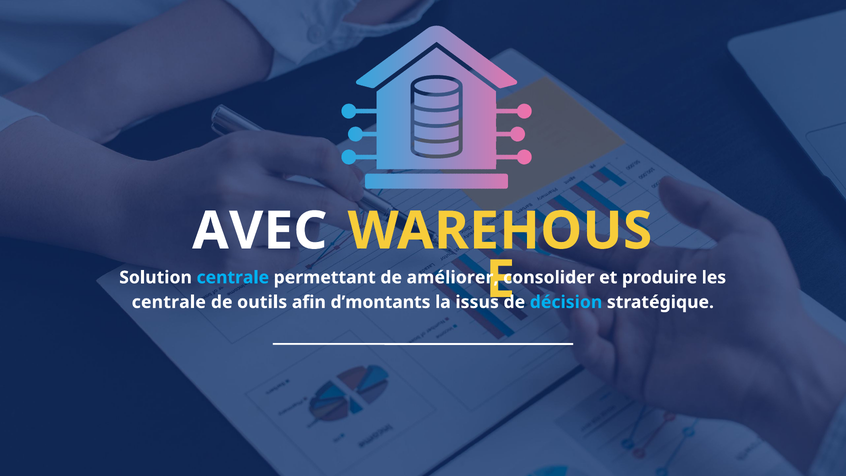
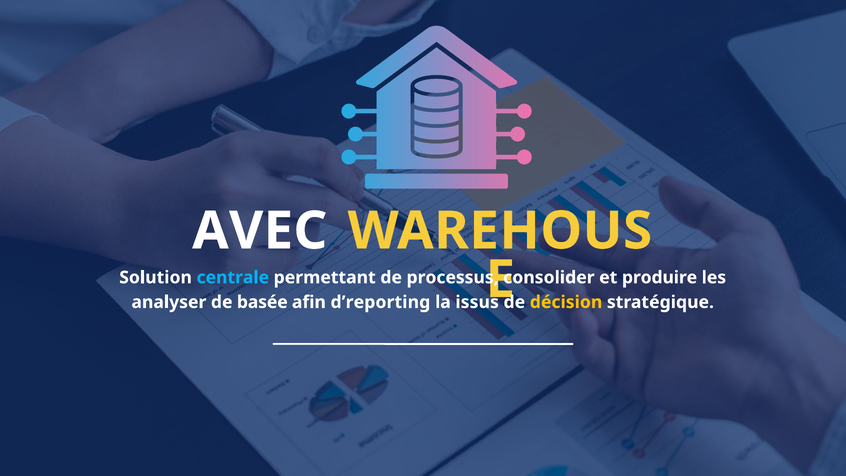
améliorer: améliorer -> processus
centrale at (169, 302): centrale -> analyser
outils: outils -> basée
d’montants: d’montants -> d’reporting
décision colour: light blue -> yellow
